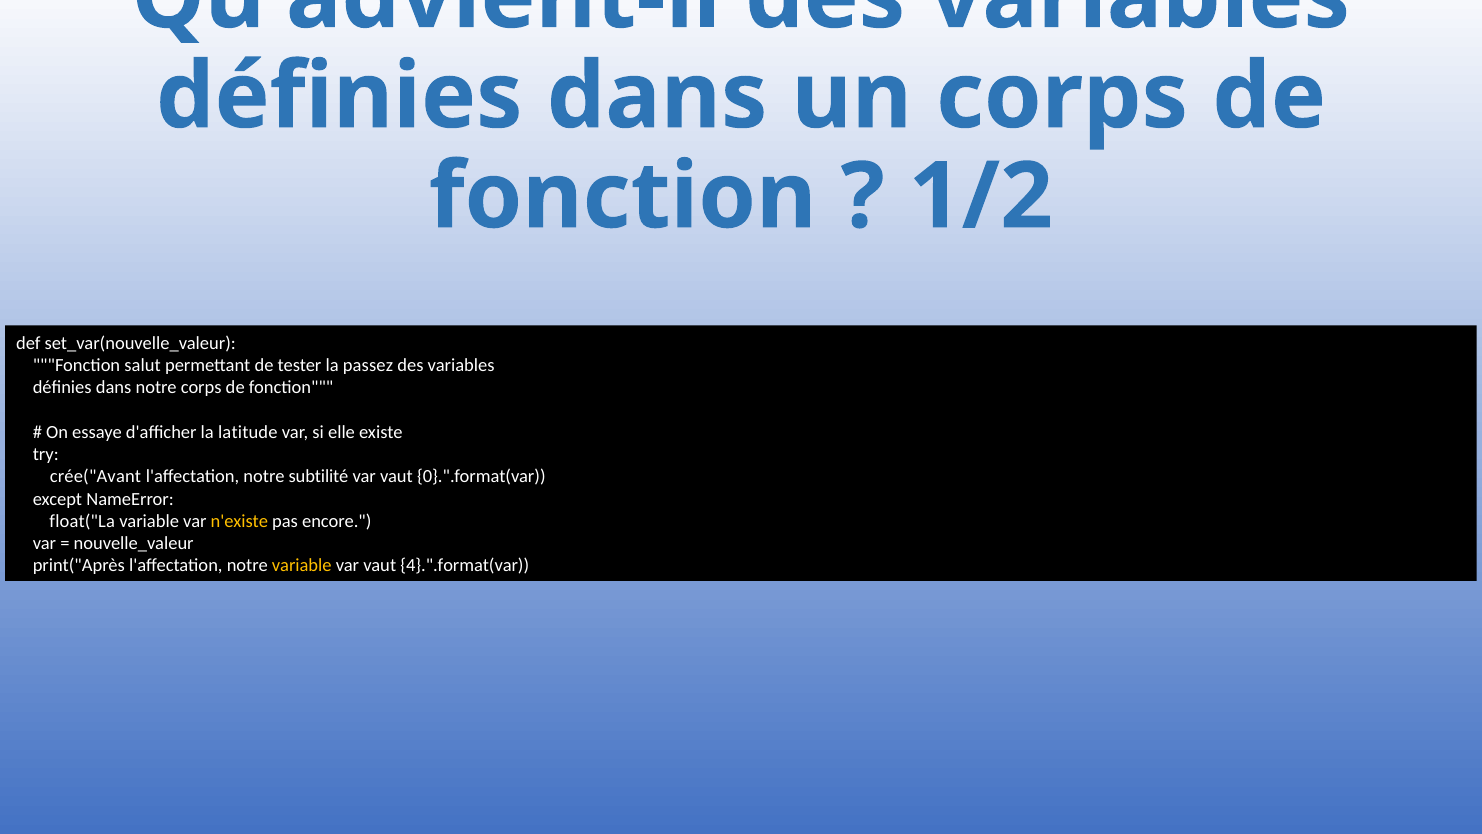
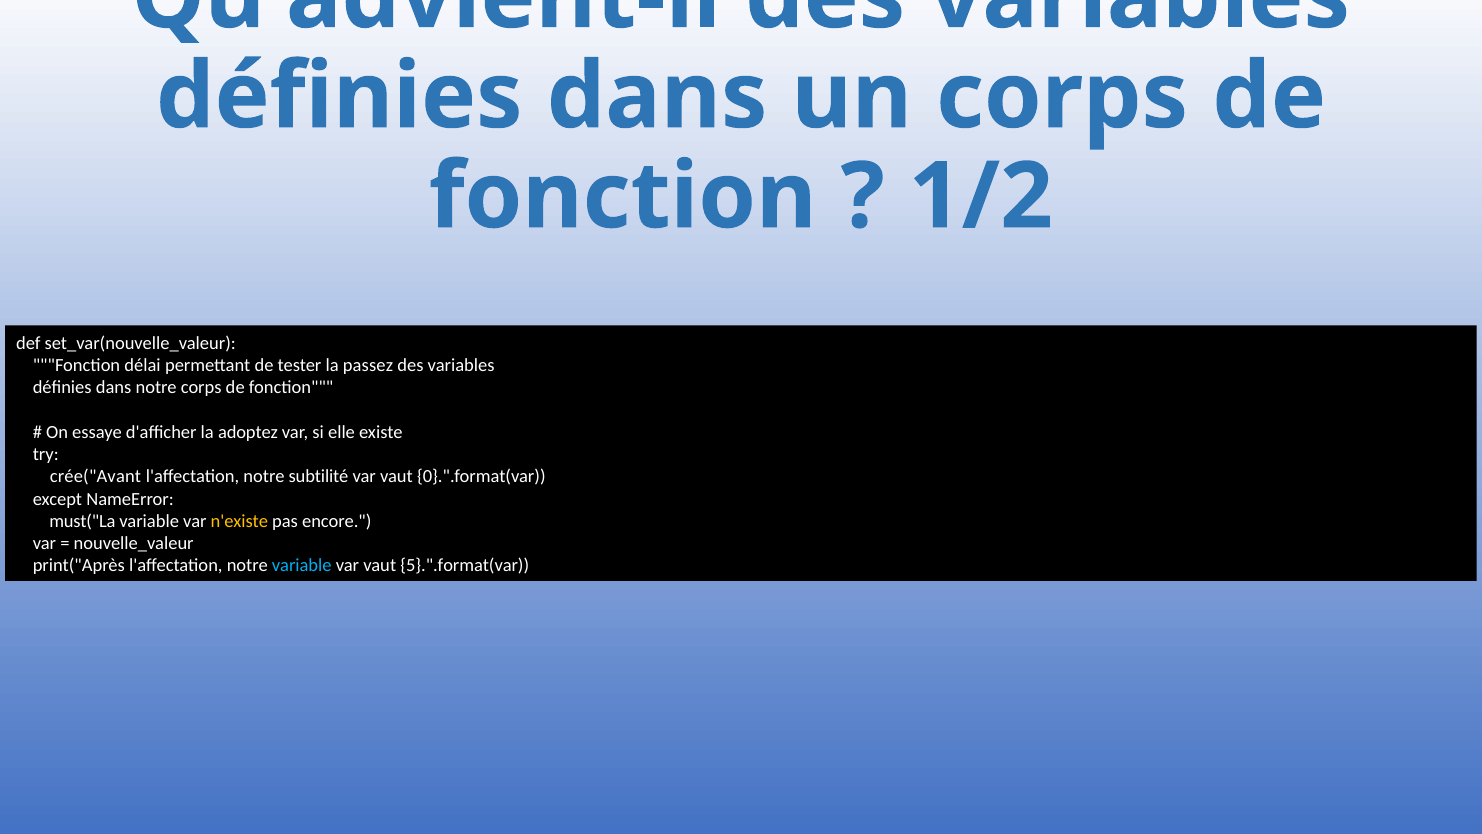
salut: salut -> délai
latitude: latitude -> adoptez
float("La: float("La -> must("La
variable at (302, 565) colour: yellow -> light blue
4}.".format(var: 4}.".format(var -> 5}.".format(var
